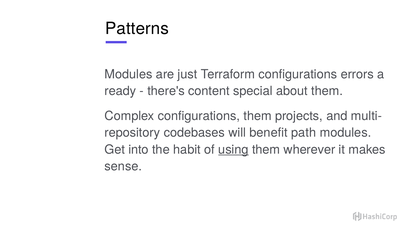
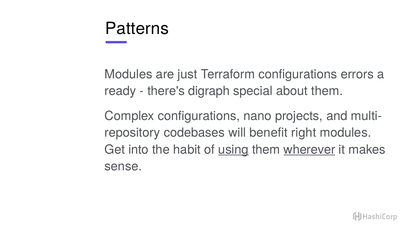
content: content -> digraph
configurations them: them -> nano
path: path -> right
wherever underline: none -> present
